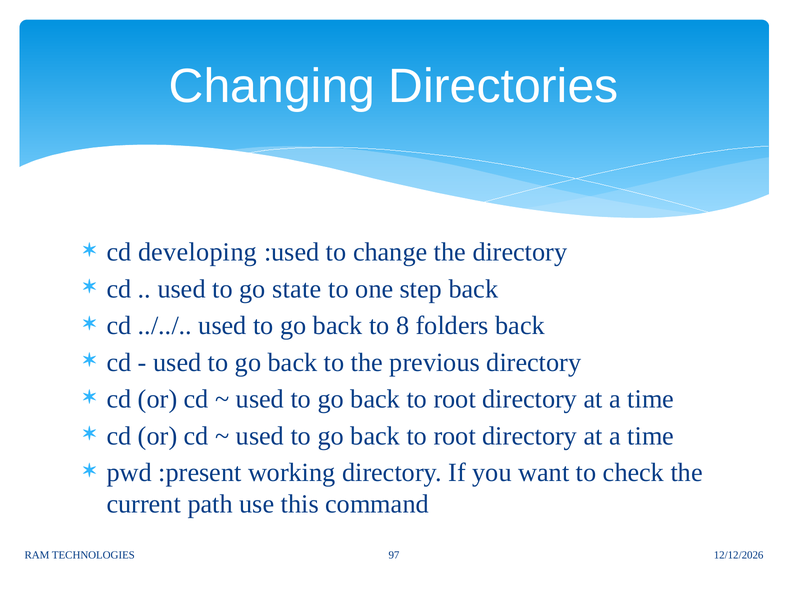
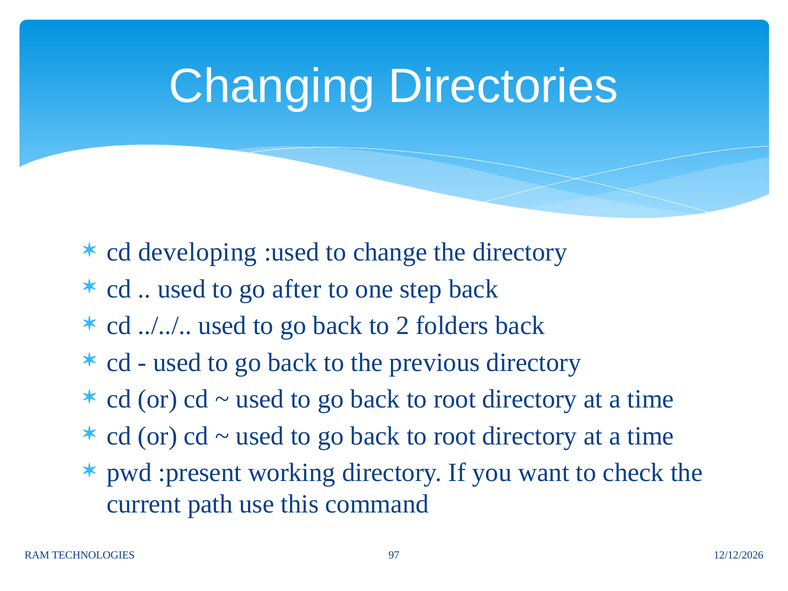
state: state -> after
8: 8 -> 2
